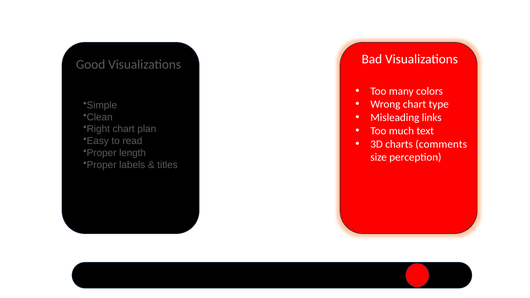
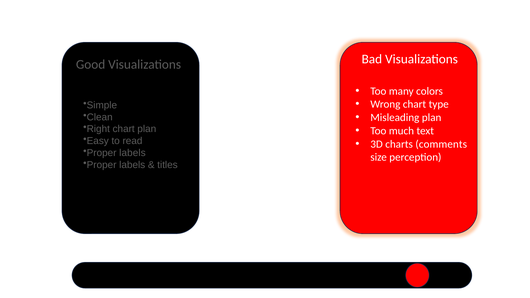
Misleading links: links -> plan
length at (133, 153): length -> labels
